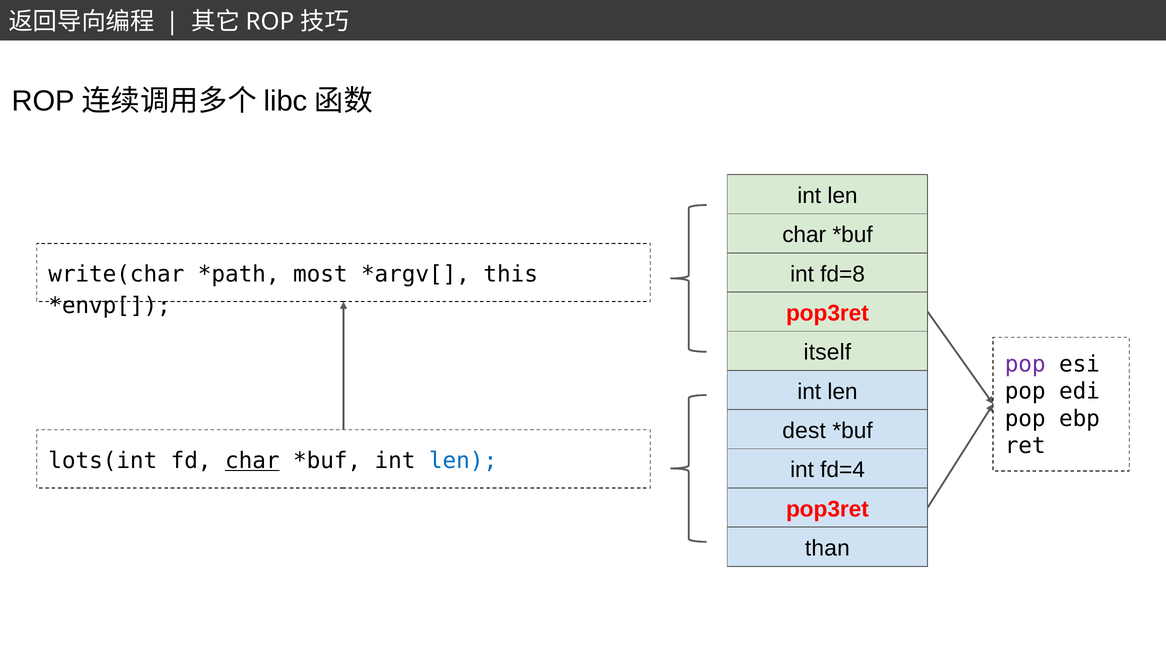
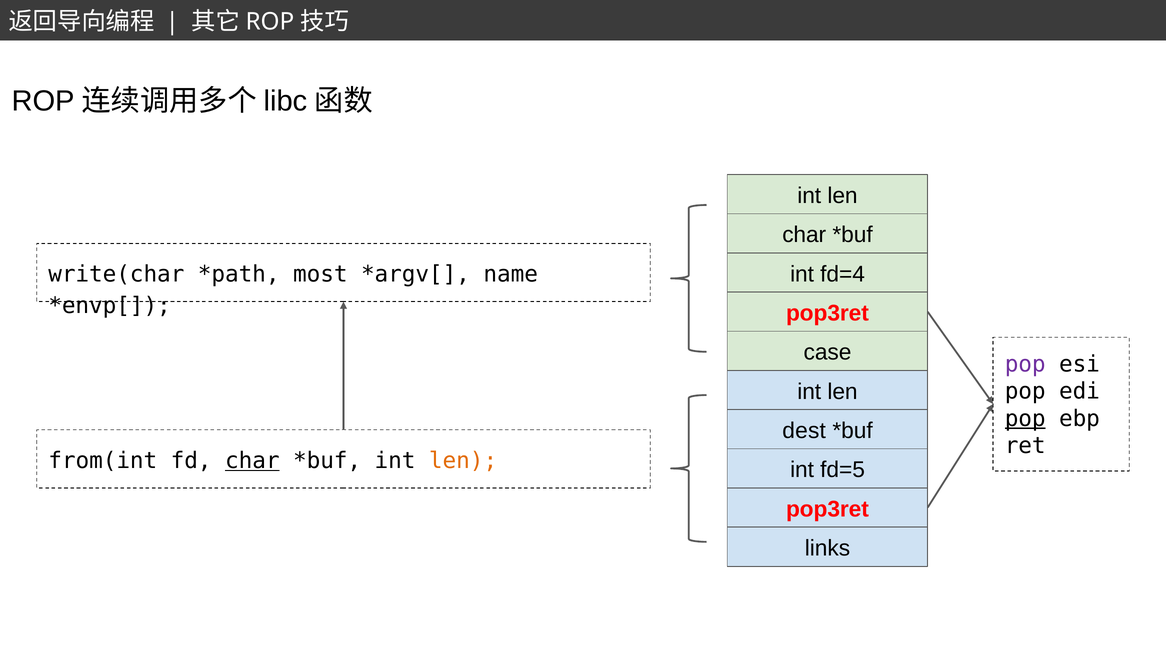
fd=8: fd=8 -> fd=4
this: this -> name
itself: itself -> case
pop at (1025, 418) underline: none -> present
lots(int: lots(int -> from(int
len at (463, 461) colour: blue -> orange
fd=4: fd=4 -> fd=5
than: than -> links
